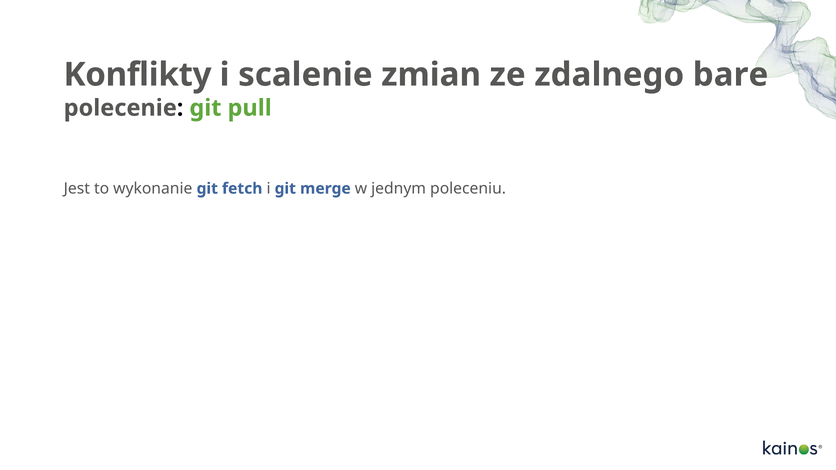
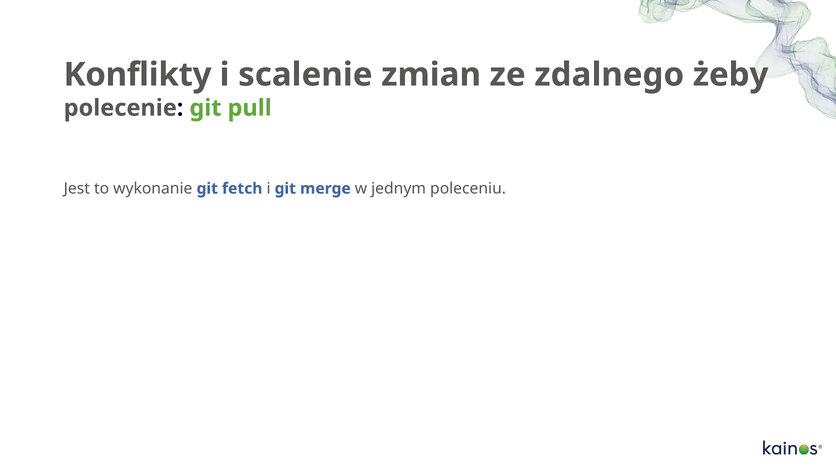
bare: bare -> żeby
